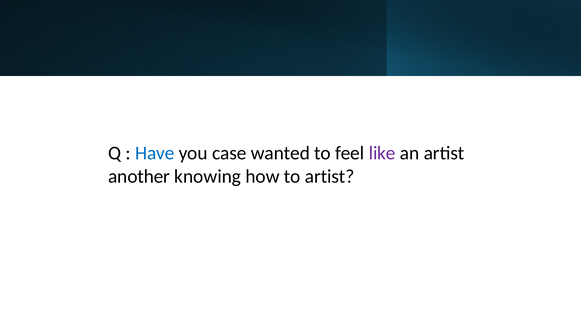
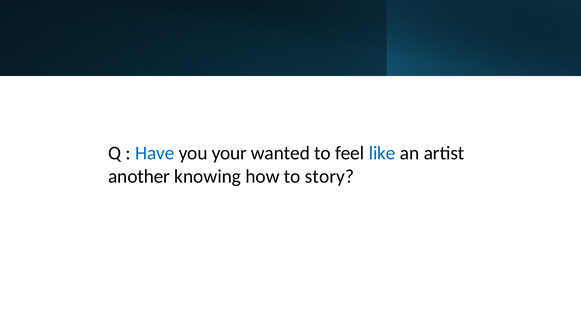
case: case -> your
like colour: purple -> blue
to artist: artist -> story
